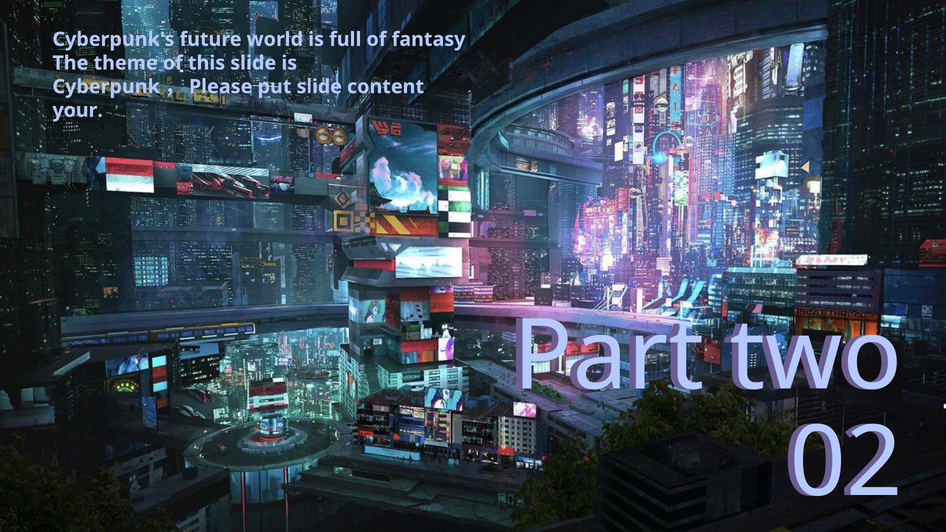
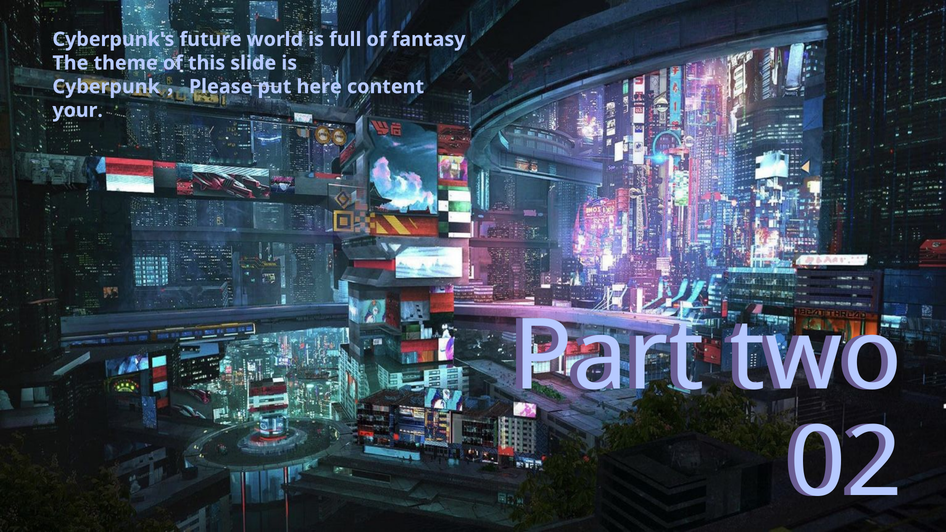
put slide: slide -> here
